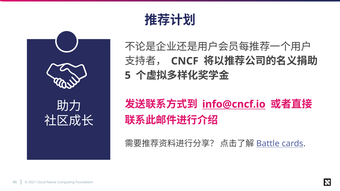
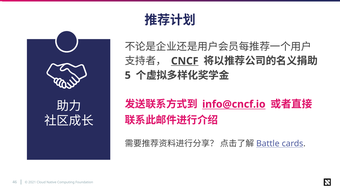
CNCF underline: none -> present
